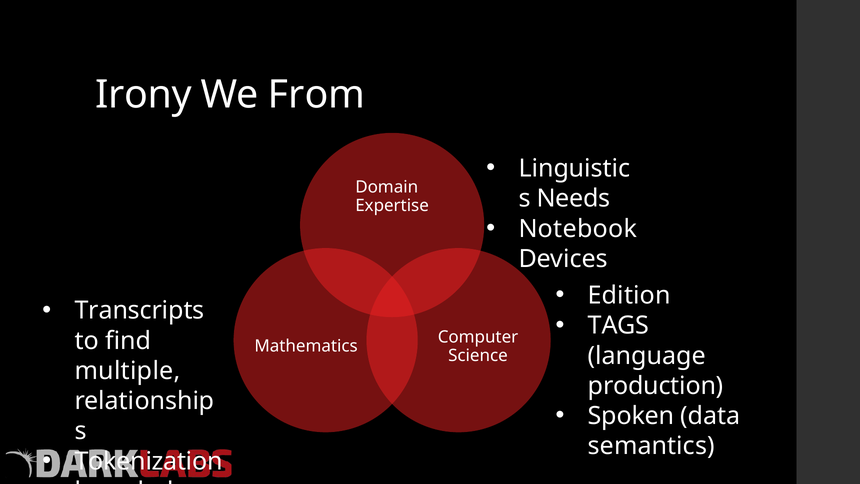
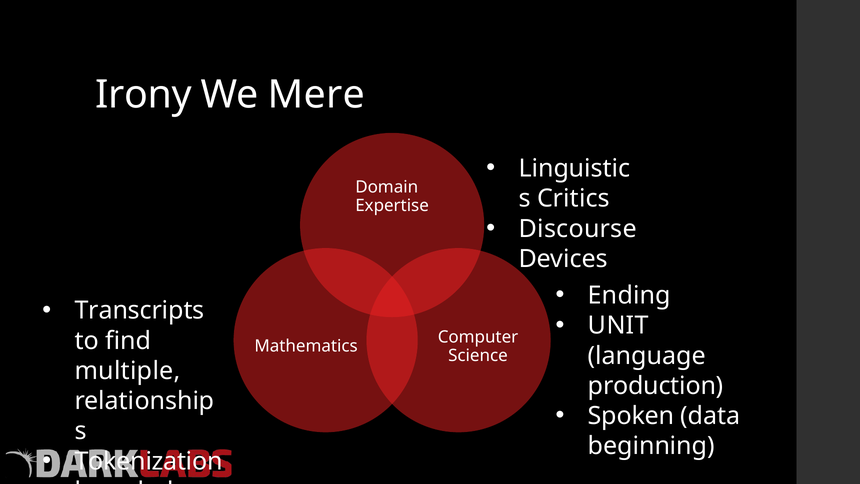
From: From -> Mere
Needs: Needs -> Critics
Notebook: Notebook -> Discourse
Edition: Edition -> Ending
TAGS: TAGS -> UNIT
semantics: semantics -> beginning
